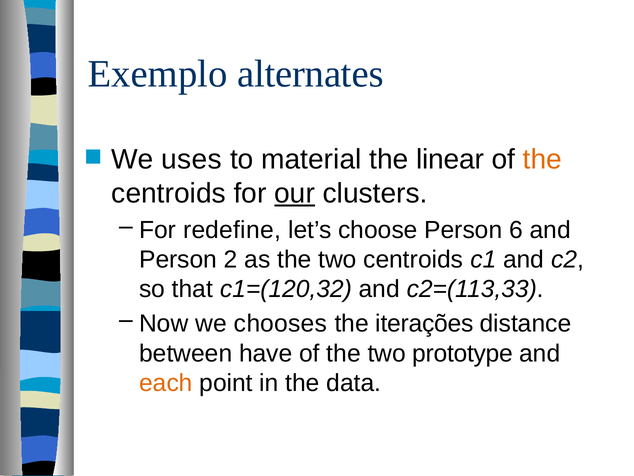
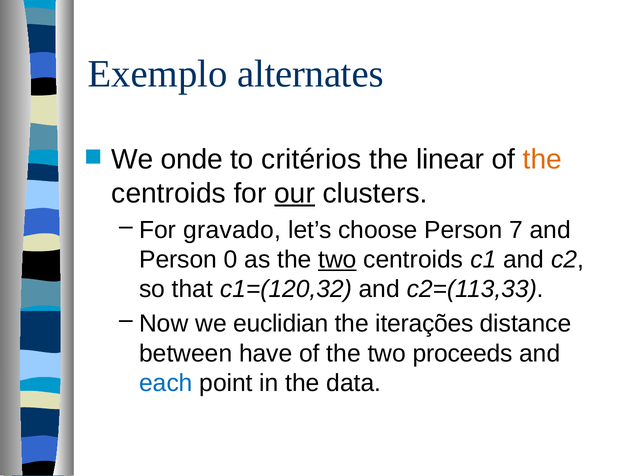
uses: uses -> onde
material: material -> critérios
redefine: redefine -> gravado
6: 6 -> 7
2: 2 -> 0
two at (337, 259) underline: none -> present
chooses: chooses -> euclidian
prototype: prototype -> proceeds
each colour: orange -> blue
